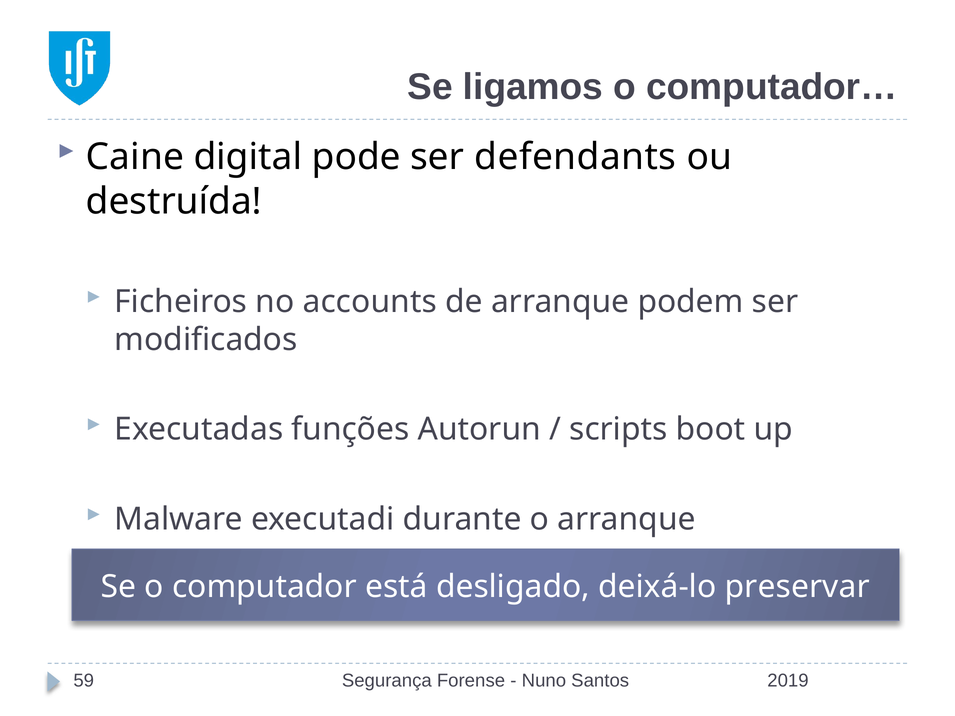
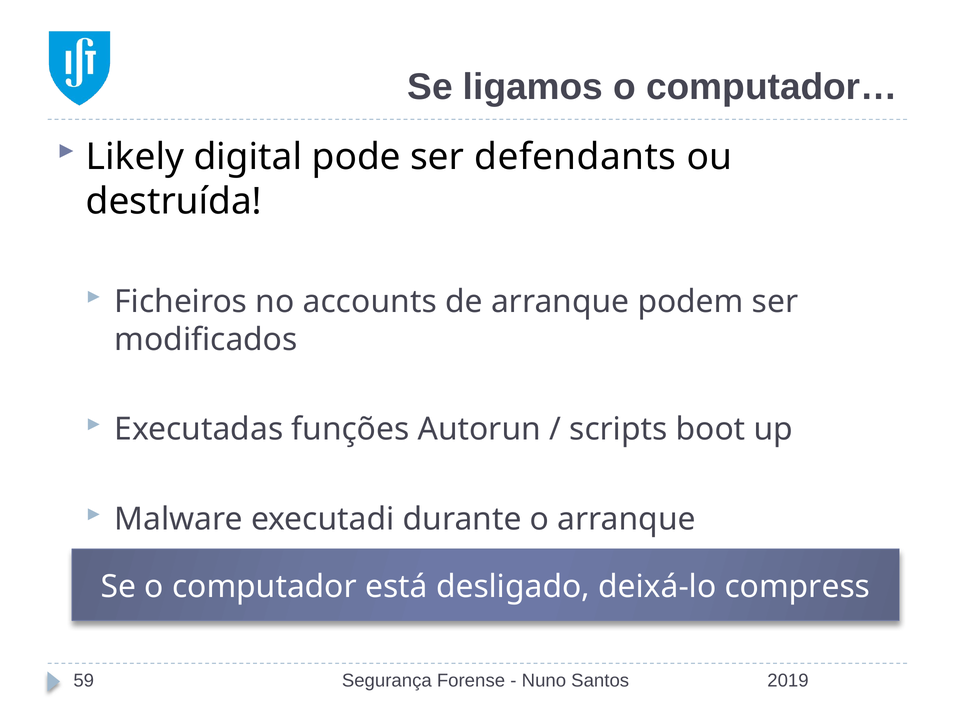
Caine: Caine -> Likely
preservar: preservar -> compress
